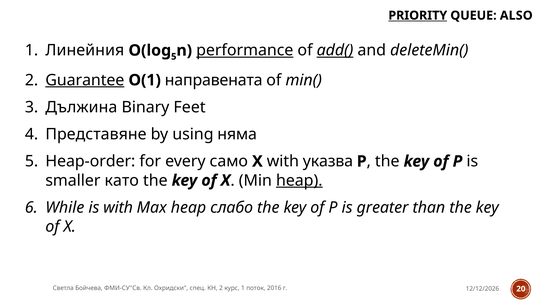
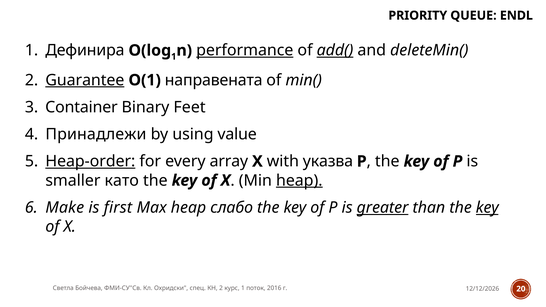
PRIORITY underline: present -> none
ALSO: ALSO -> ENDL
Линейния: Линейния -> Дефинира
5 at (174, 57): 5 -> 1
Дължина: Дължина -> Container
Представяне: Представяне -> Принадлежи
няма: няма -> value
Heap-order underline: none -> present
само: само -> array
While: While -> Make
is with: with -> first
greater underline: none -> present
key at (487, 208) underline: none -> present
